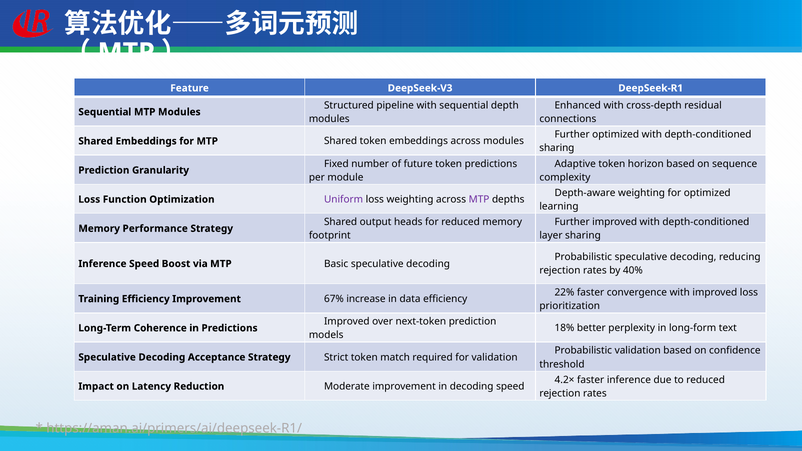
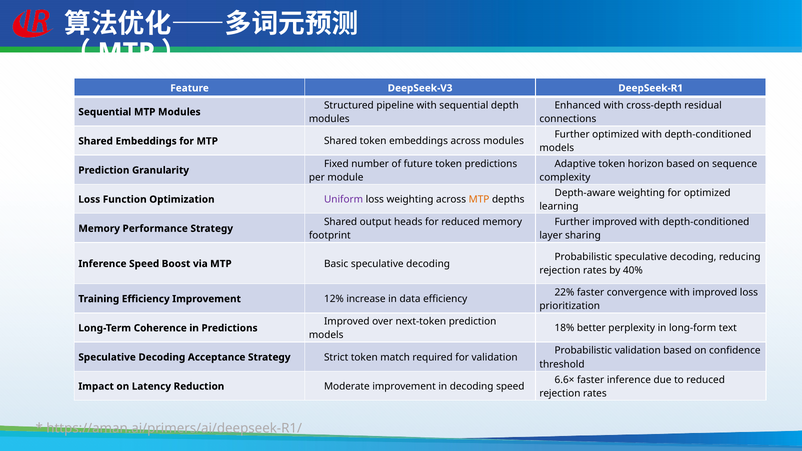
sharing at (557, 148): sharing -> models
MTP at (479, 199) colour: purple -> orange
67%: 67% -> 12%
4.2×: 4.2× -> 6.6×
